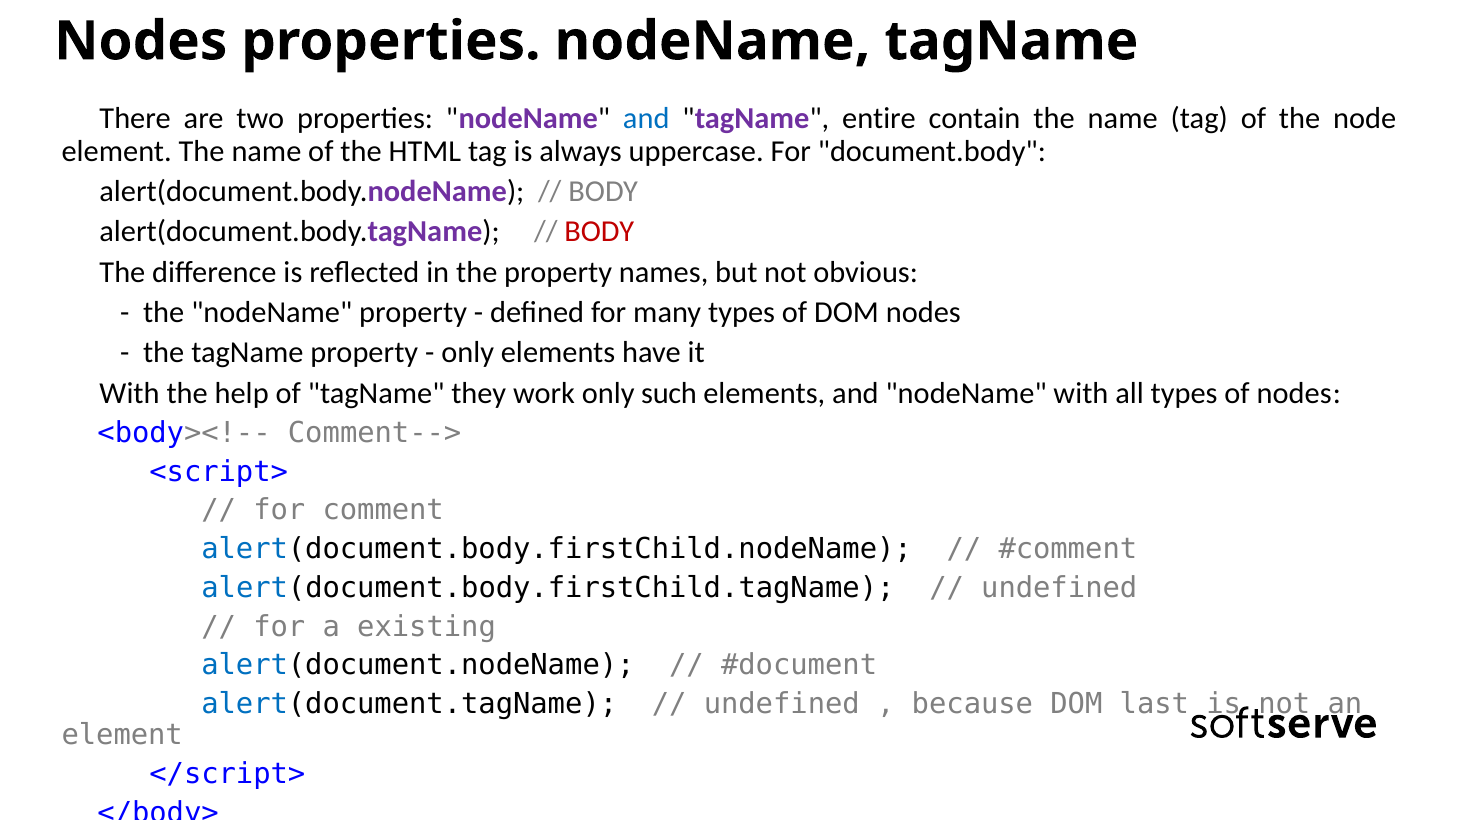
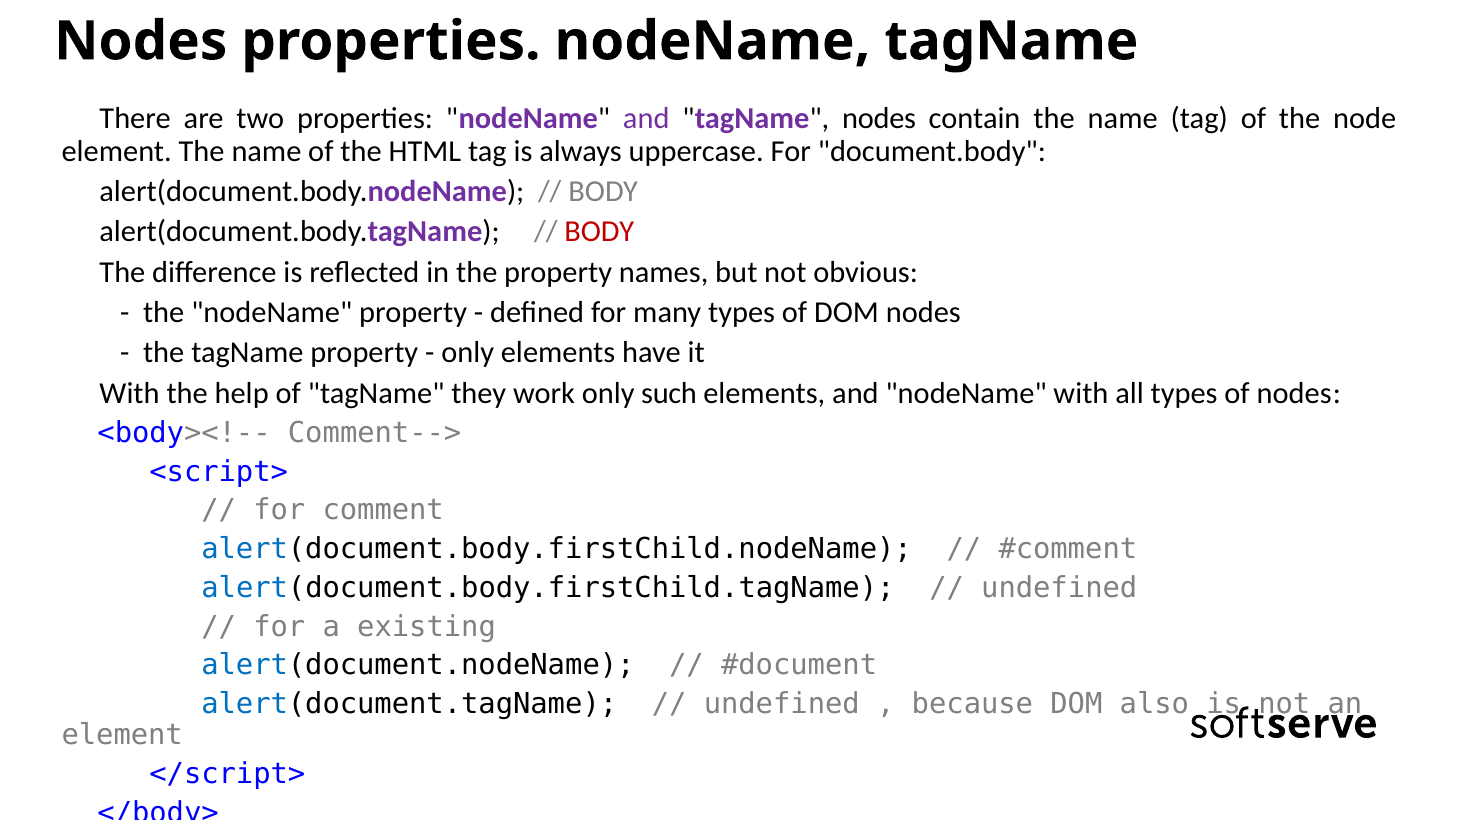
and at (646, 118) colour: blue -> purple
tagName entire: entire -> nodes
last: last -> also
